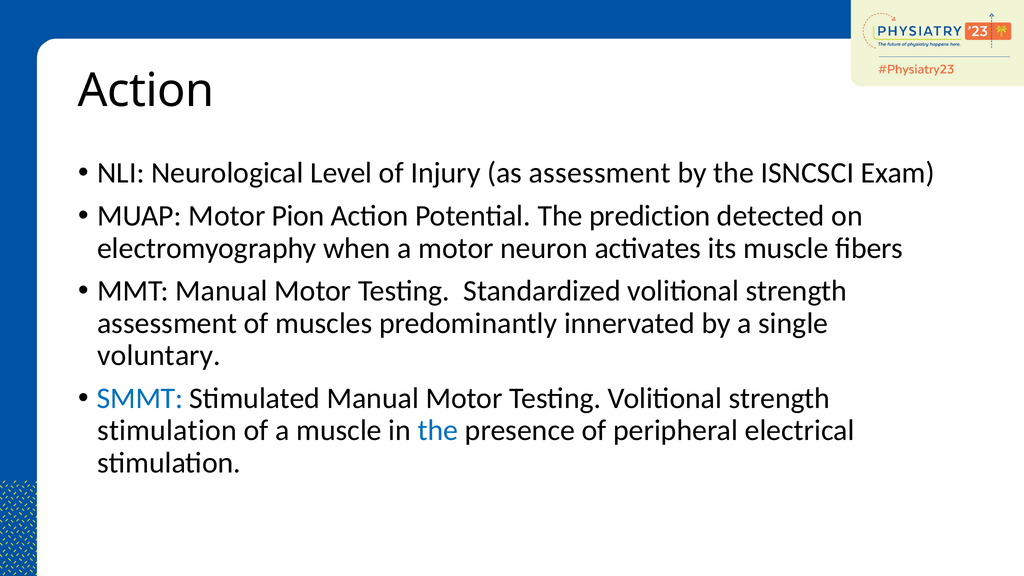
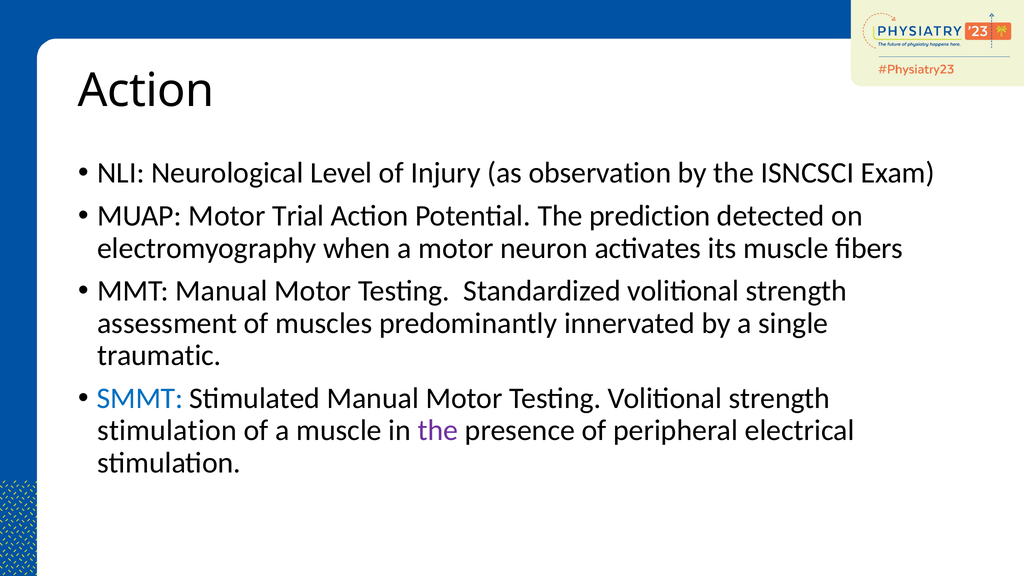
as assessment: assessment -> observation
Pion: Pion -> Trial
voluntary: voluntary -> traumatic
the at (438, 430) colour: blue -> purple
